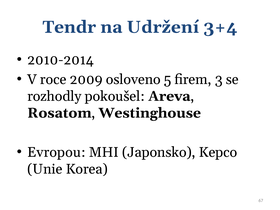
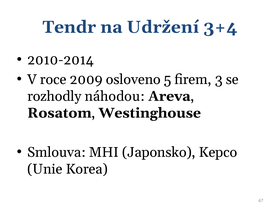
pokoušel: pokoušel -> náhodou
Evropou: Evropou -> Smlouva
